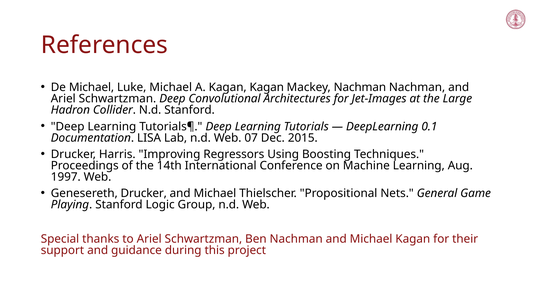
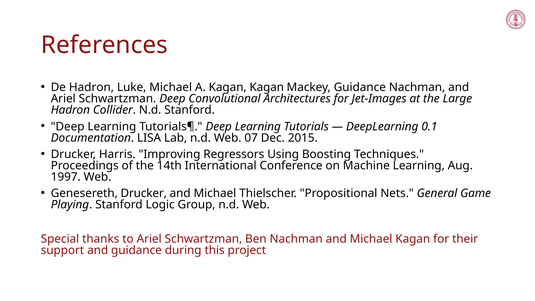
De Michael: Michael -> Hadron
Mackey Nachman: Nachman -> Guidance
